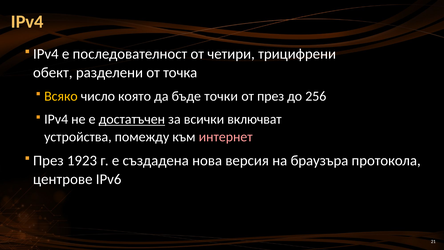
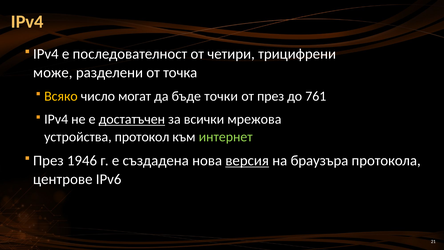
обект: обект -> може
която: която -> могат
256: 256 -> 761
включват: включват -> мрежова
помежду: помежду -> протокол
интернет colour: pink -> light green
1923: 1923 -> 1946
версия underline: none -> present
